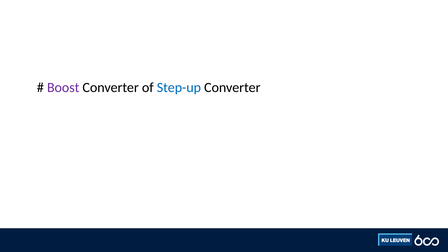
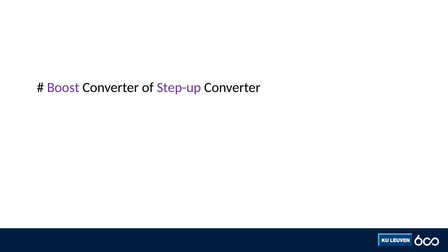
Step-up colour: blue -> purple
